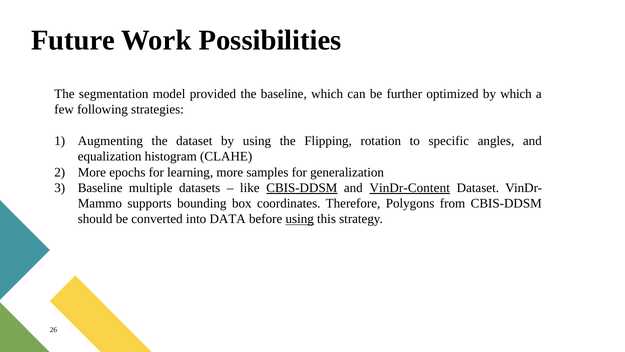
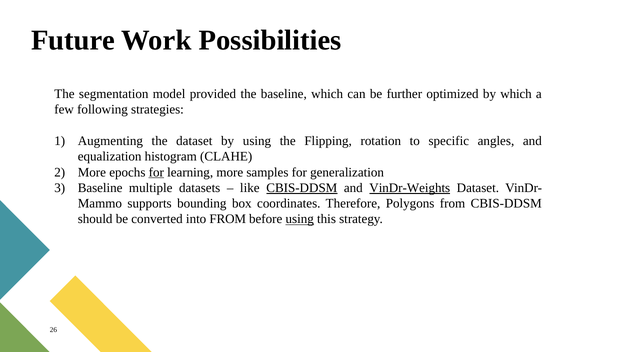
for at (156, 172) underline: none -> present
VinDr-Content: VinDr-Content -> VinDr-Weights
into DATA: DATA -> FROM
